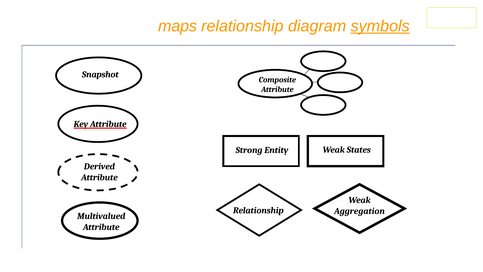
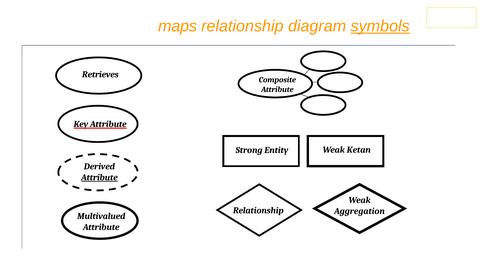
Snapshot: Snapshot -> Retrieves
States: States -> Ketan
Attribute at (99, 177) underline: none -> present
